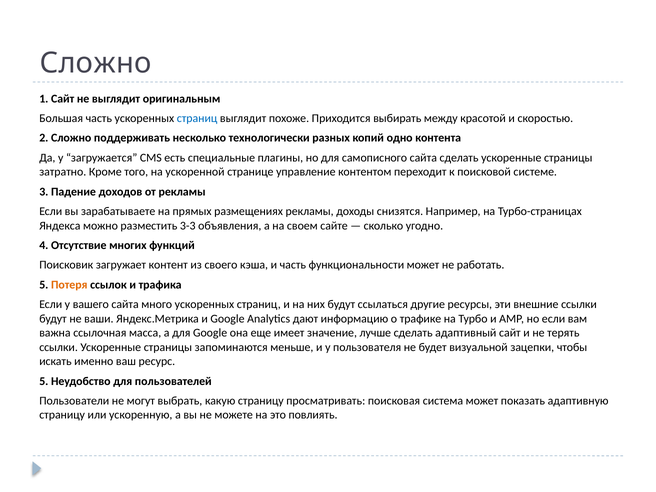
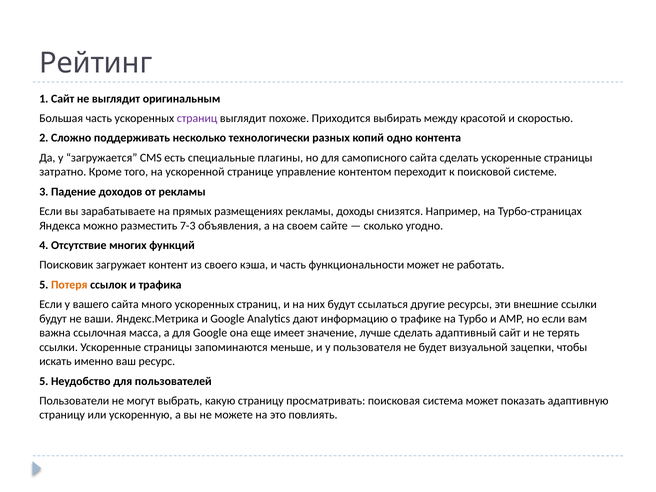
Сложно at (96, 63): Сложно -> Рейтинг
страниц at (197, 118) colour: blue -> purple
3-3: 3-3 -> 7-3
